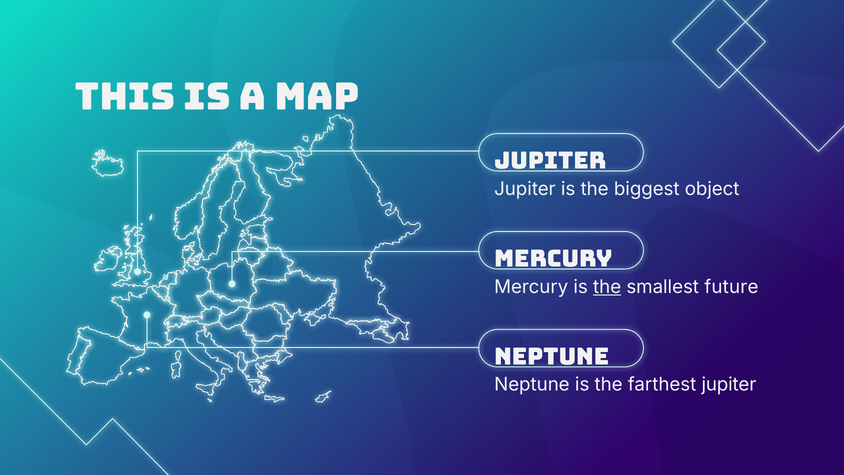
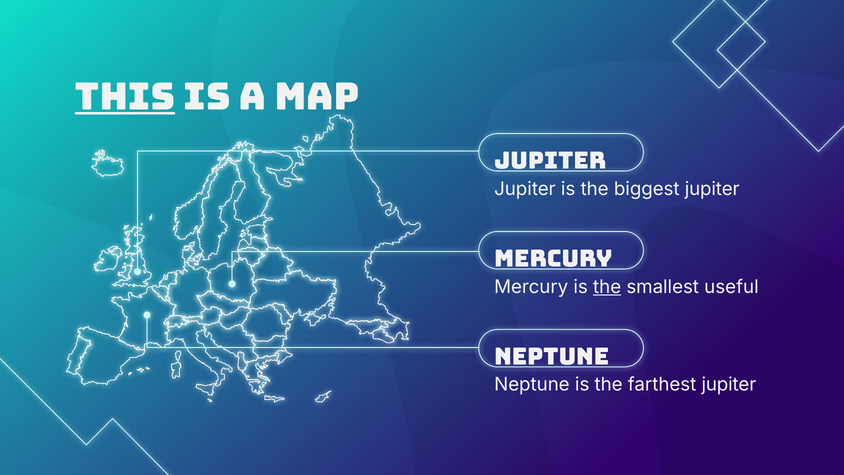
this underline: none -> present
biggest object: object -> jupiter
future: future -> useful
